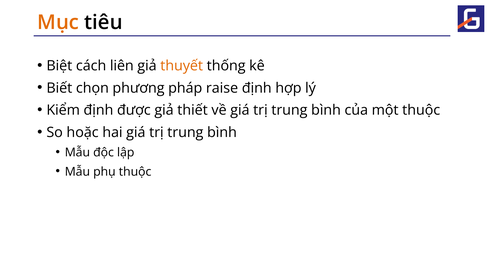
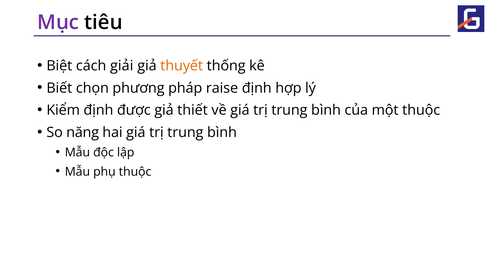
Mục colour: orange -> purple
liên: liên -> giải
hoặc: hoặc -> năng
